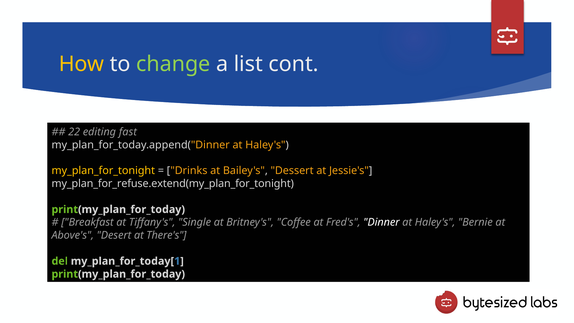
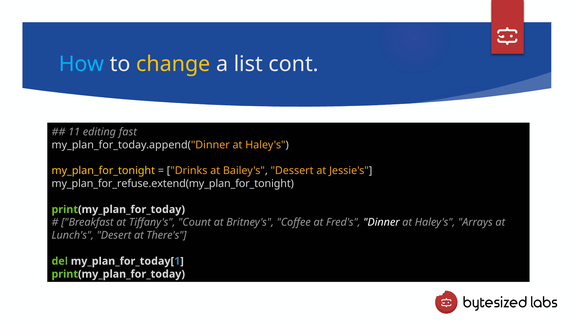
How colour: yellow -> light blue
change colour: light green -> yellow
22: 22 -> 11
Single: Single -> Count
Bernie: Bernie -> Arrays
Above's: Above's -> Lunch's
